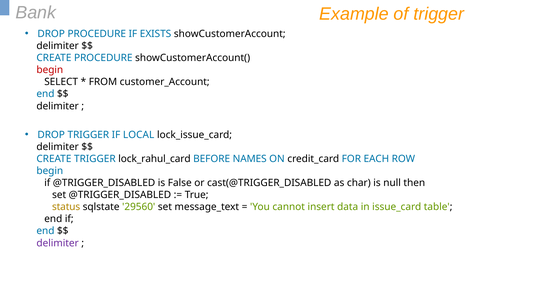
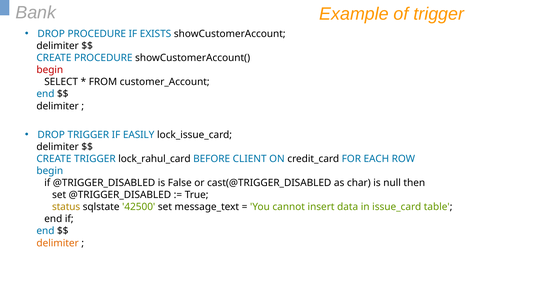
LOCAL: LOCAL -> EASILY
NAMES: NAMES -> CLIENT
29560: 29560 -> 42500
delimiter at (58, 243) colour: purple -> orange
